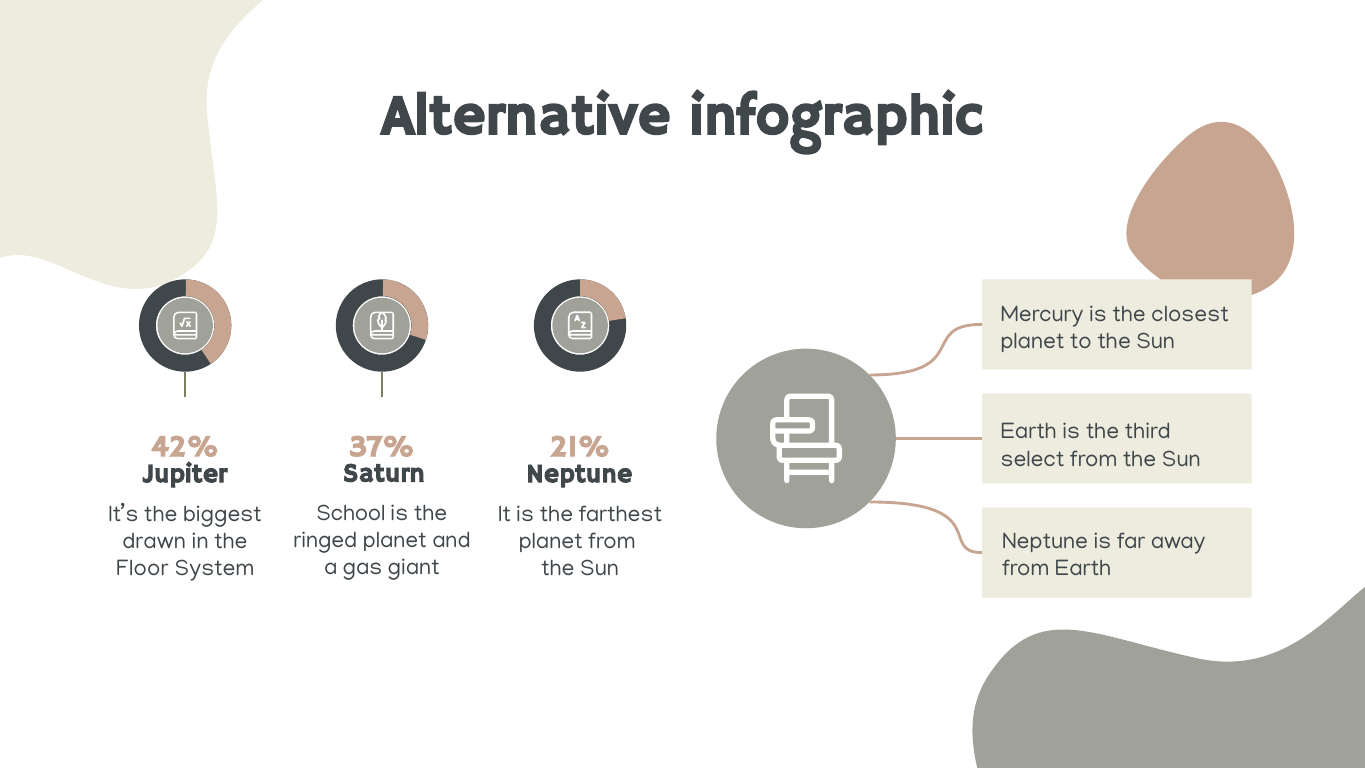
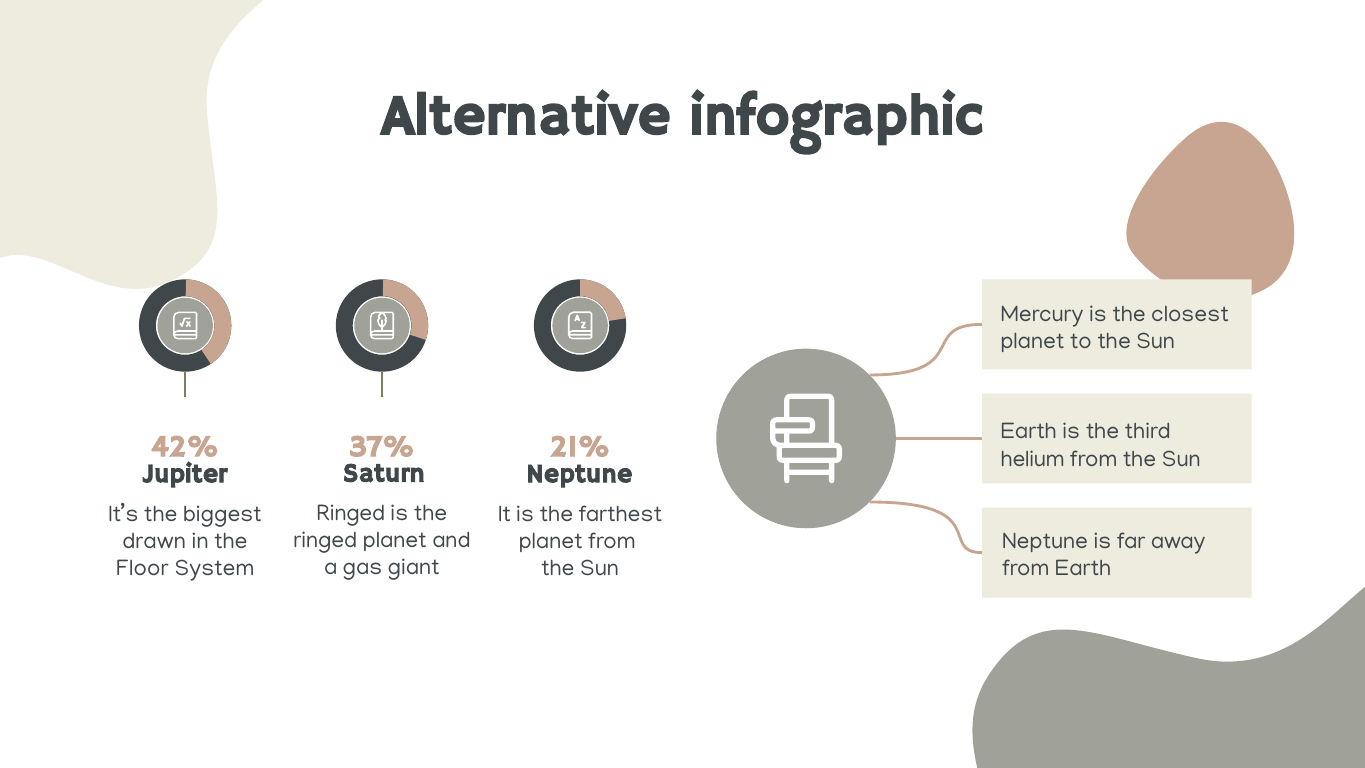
select: select -> helium
School at (351, 512): School -> Ringed
